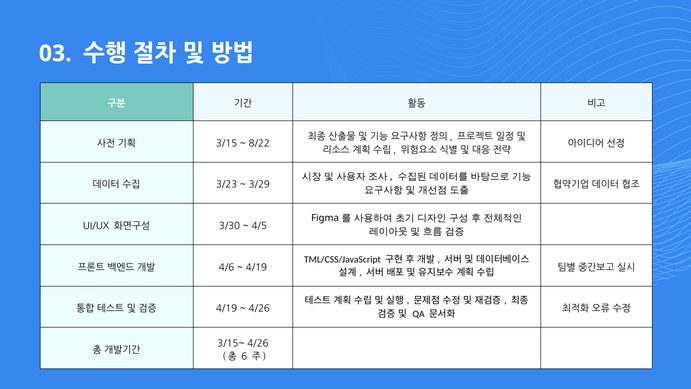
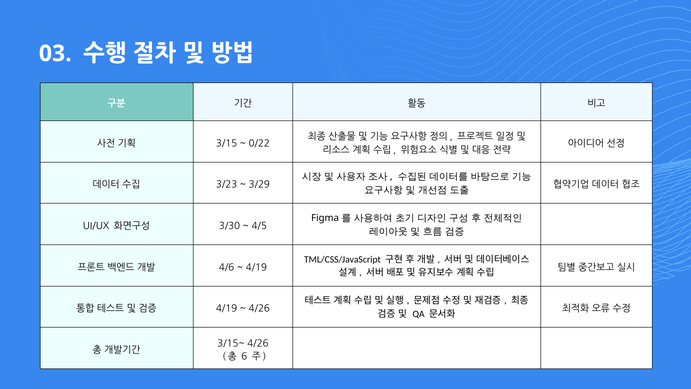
8/22: 8/22 -> 0/22
